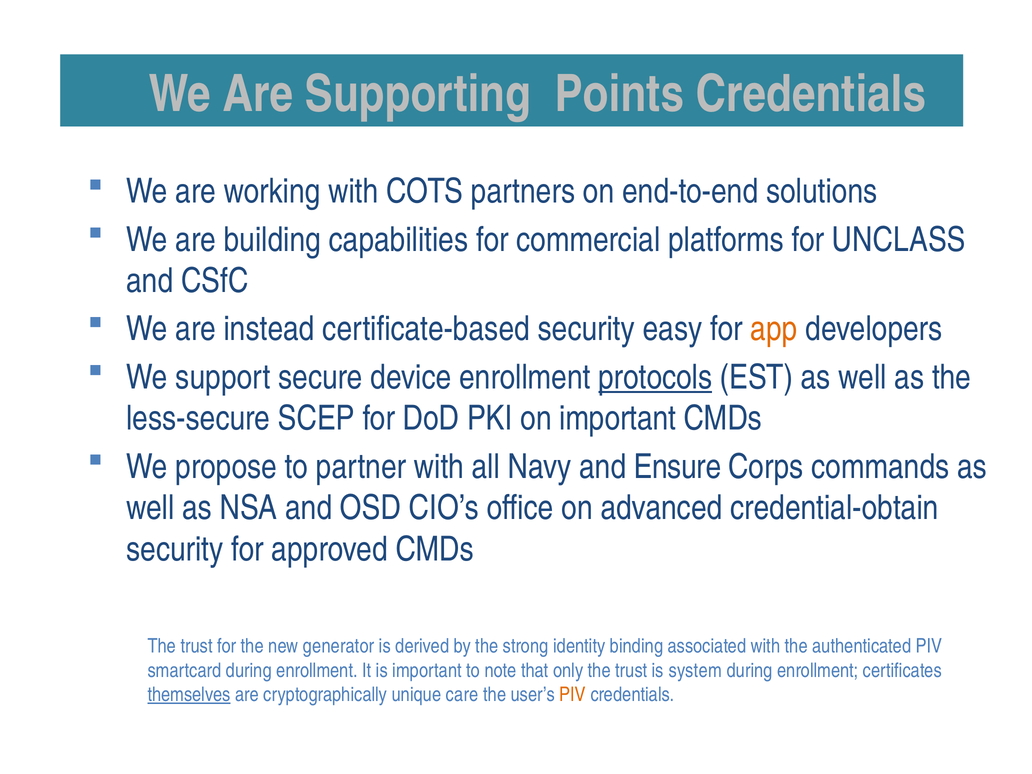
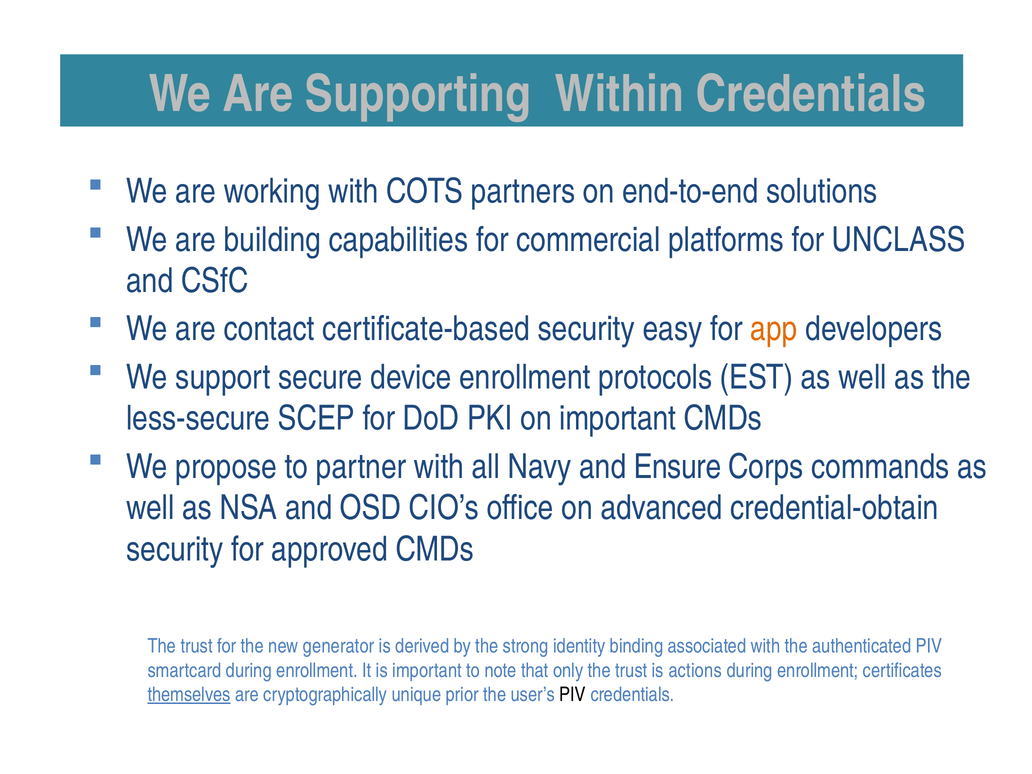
Points: Points -> Within
instead: instead -> contact
protocols underline: present -> none
system: system -> actions
care: care -> prior
PIV at (573, 695) colour: orange -> black
